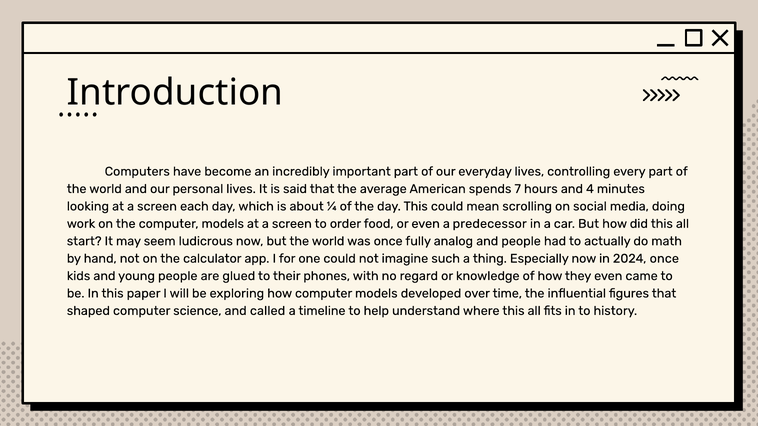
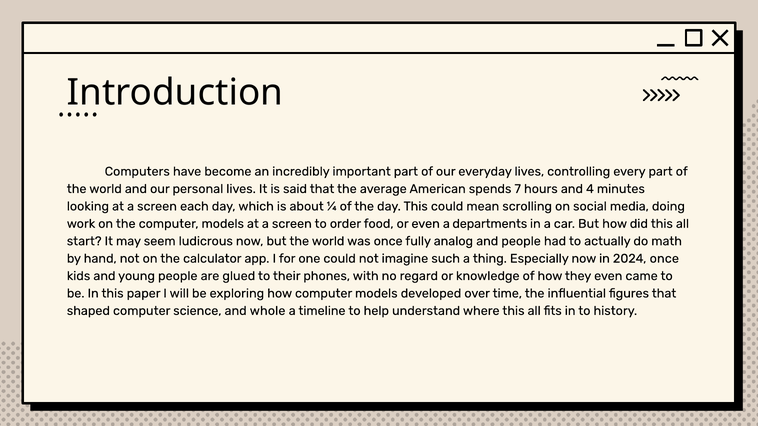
predecessor: predecessor -> departments
called: called -> whole
